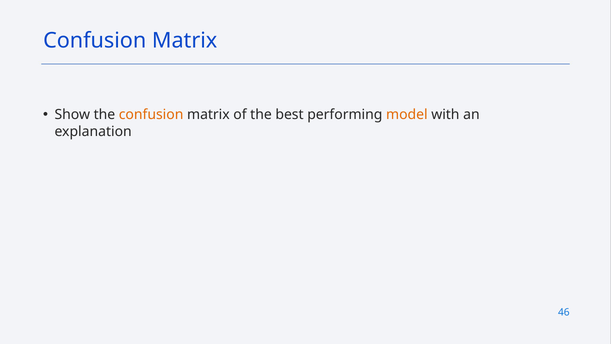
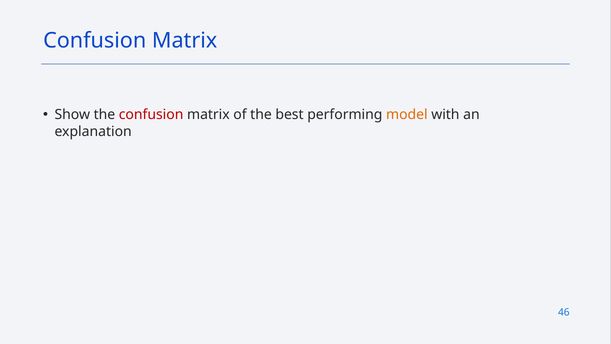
confusion at (151, 115) colour: orange -> red
